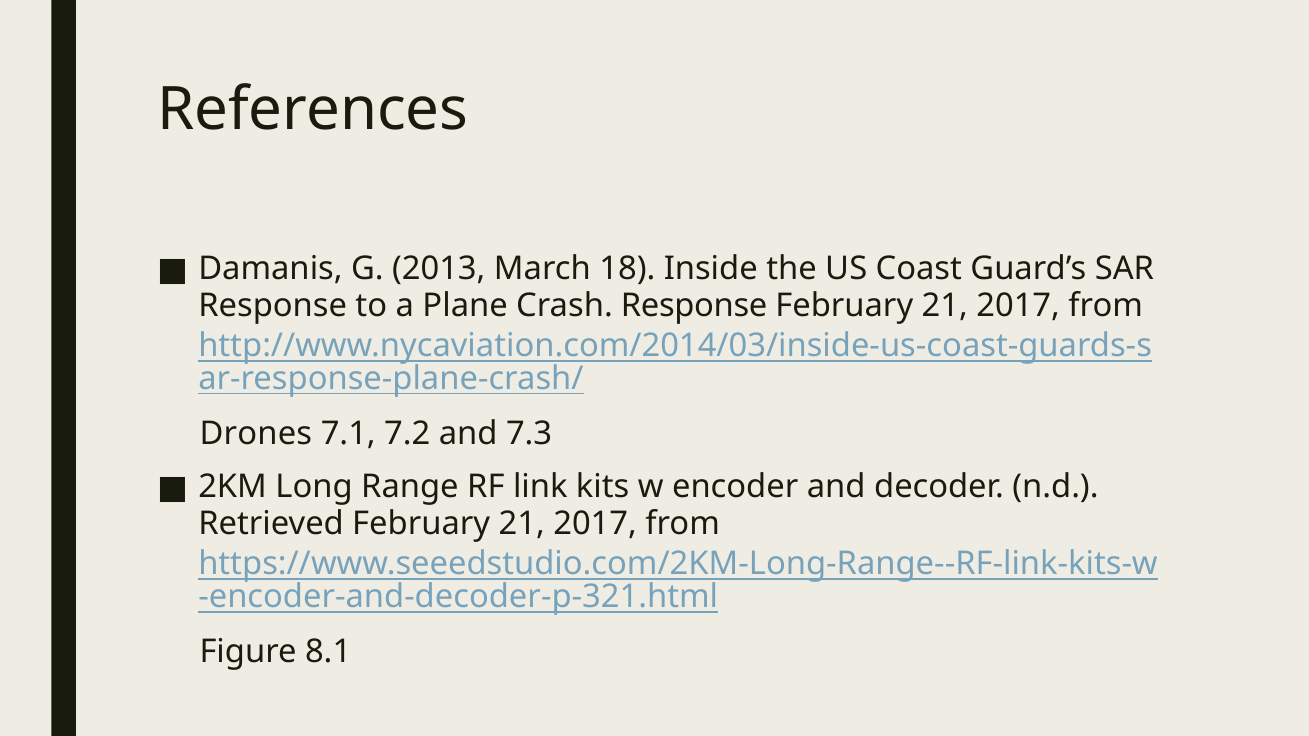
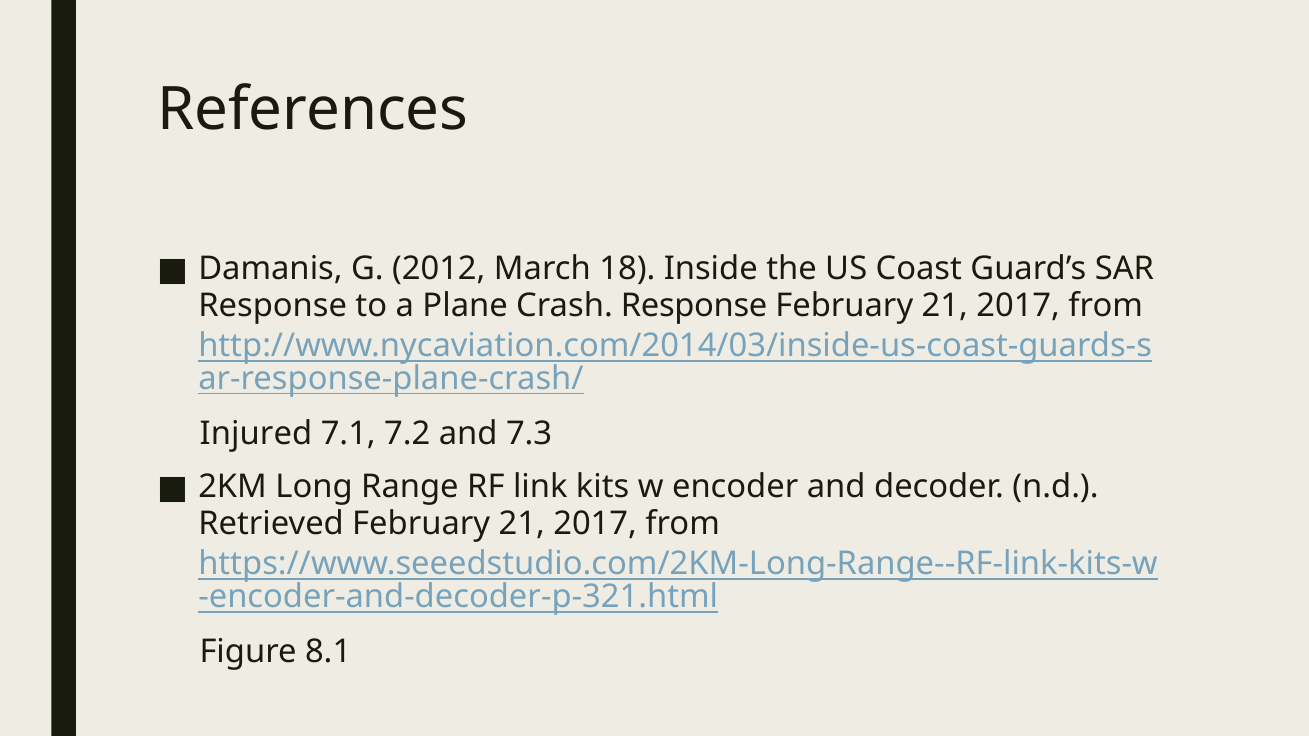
2013: 2013 -> 2012
Drones: Drones -> Injured
